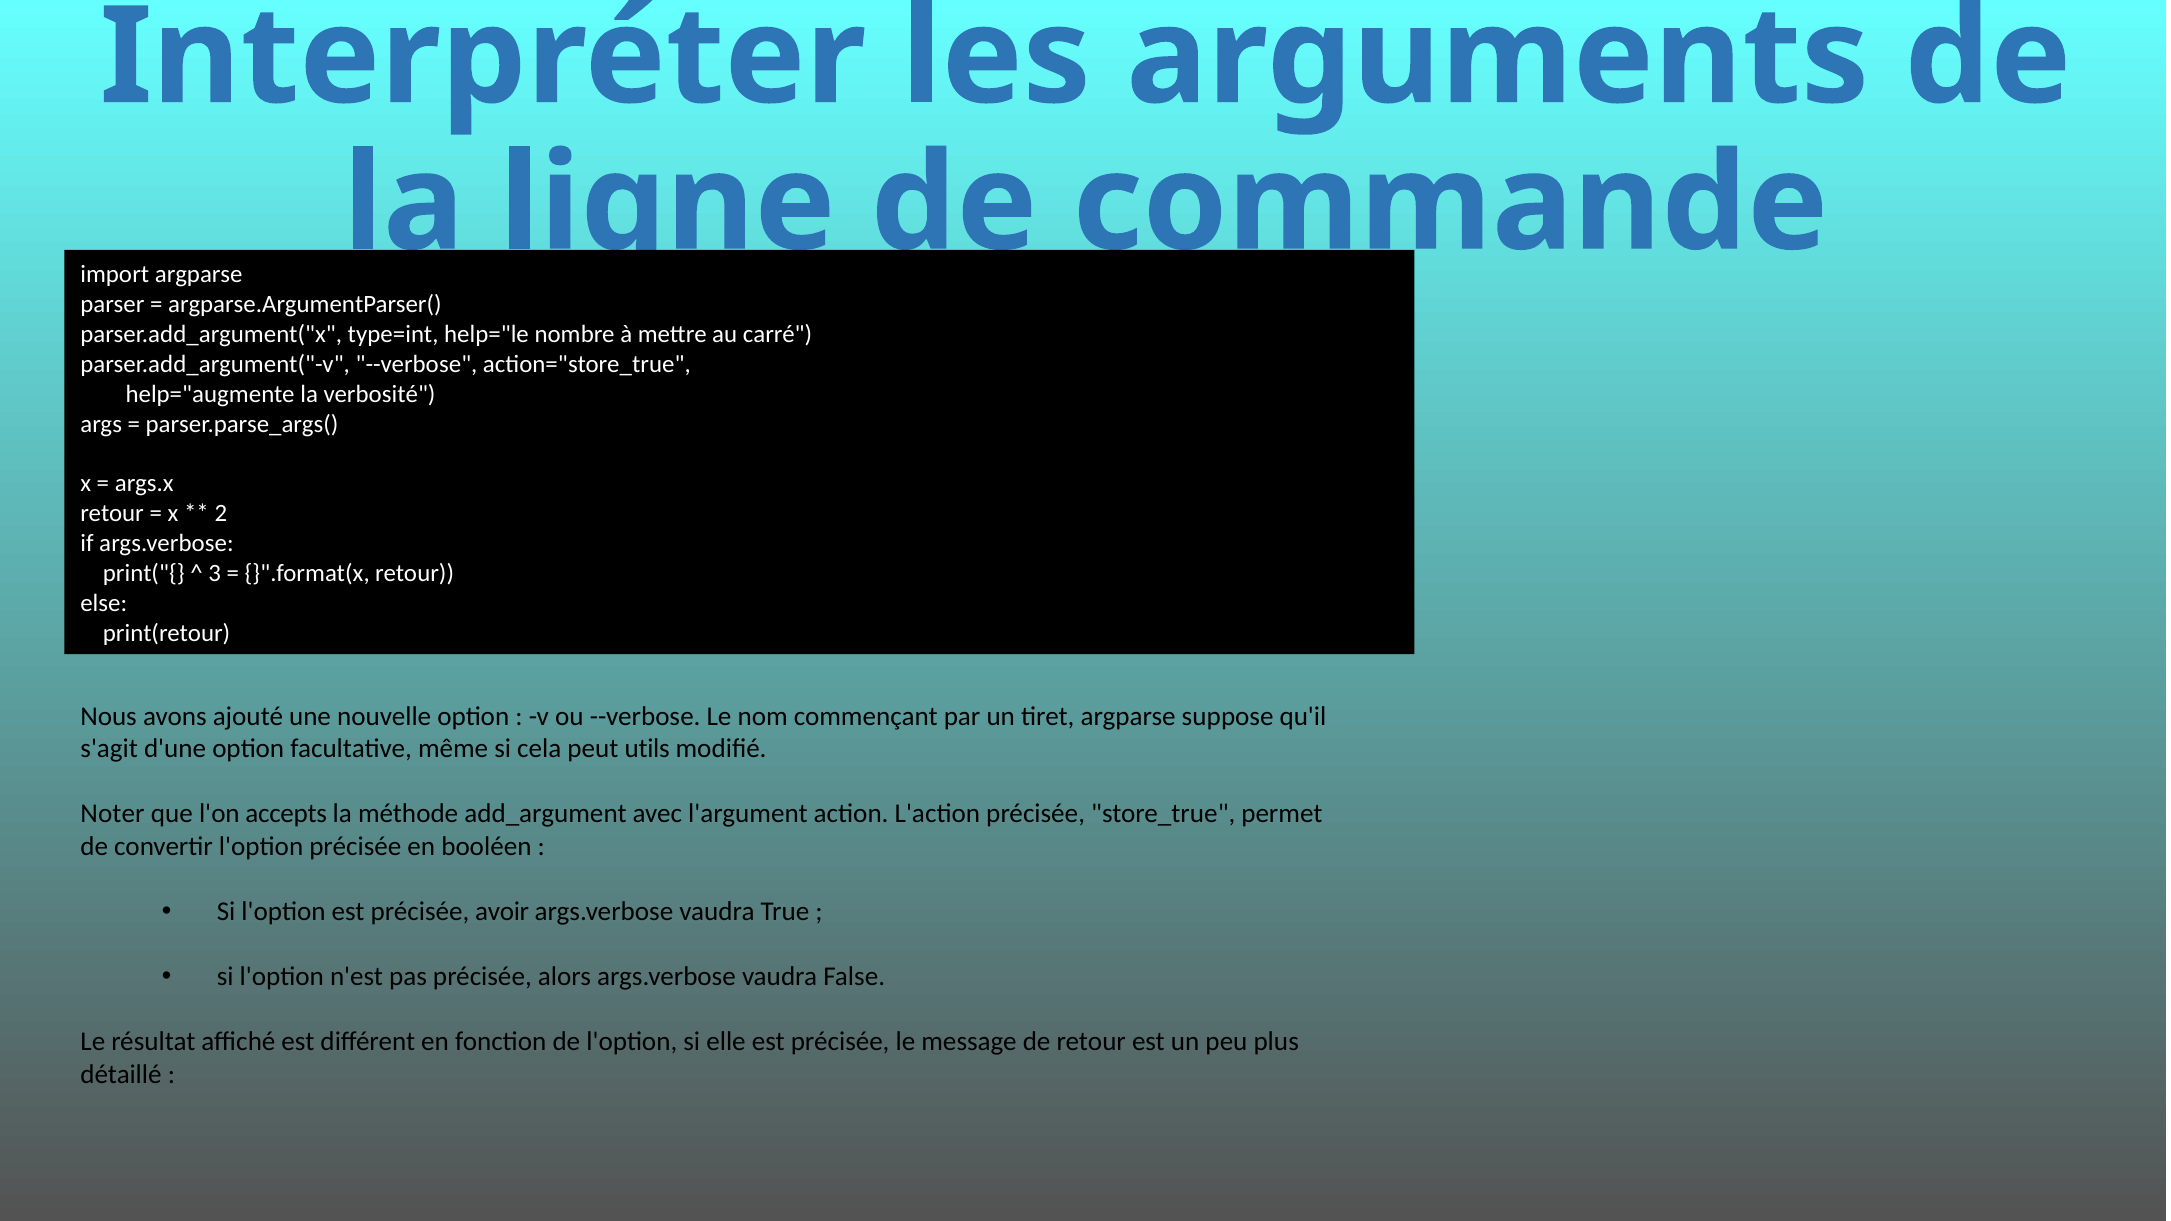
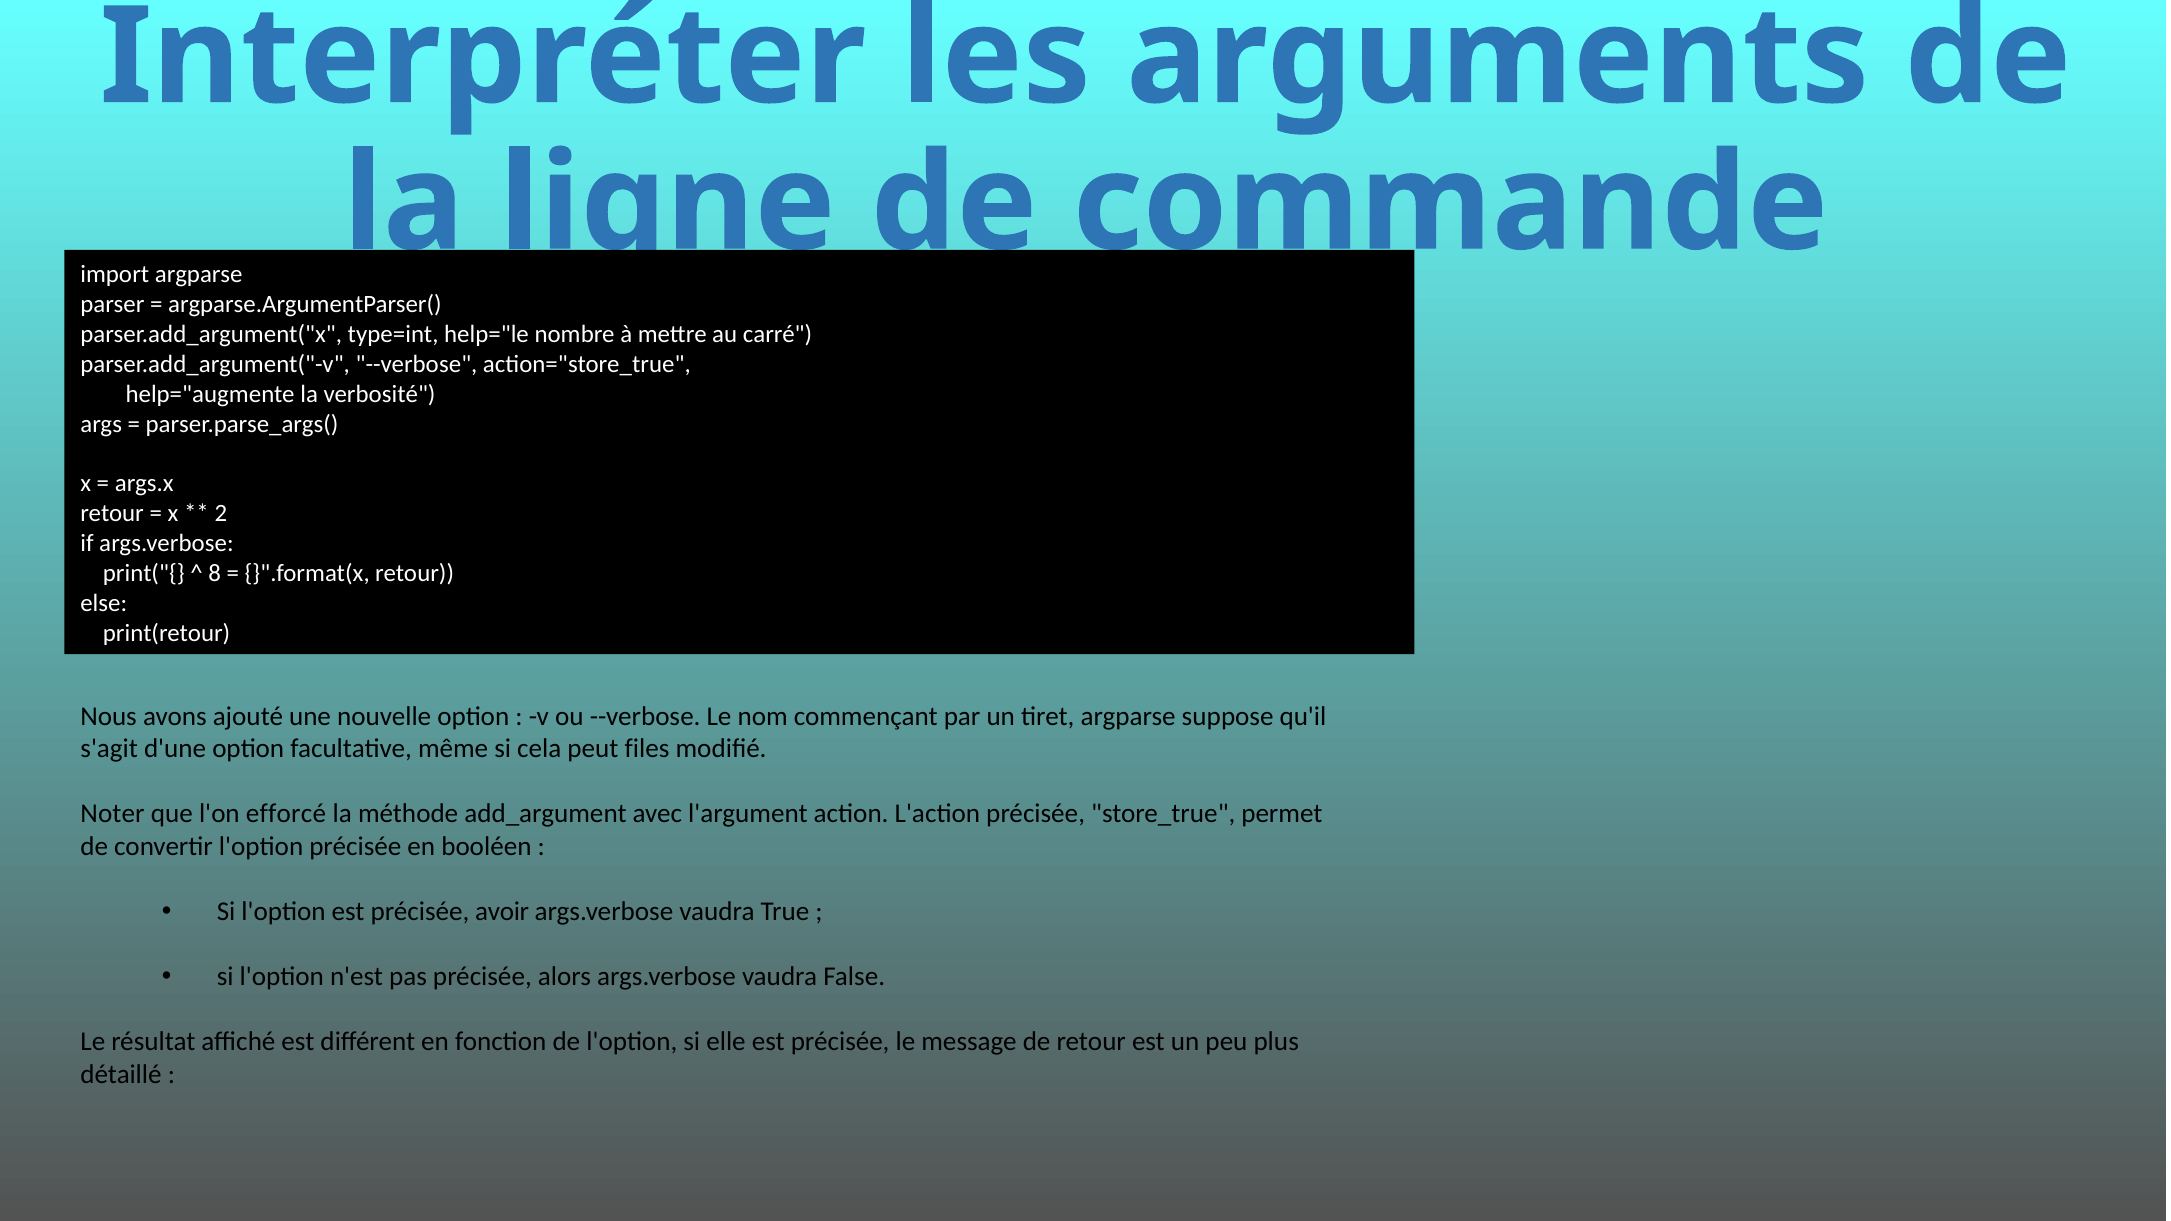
3: 3 -> 8
utils: utils -> files
accepts: accepts -> efforcé
